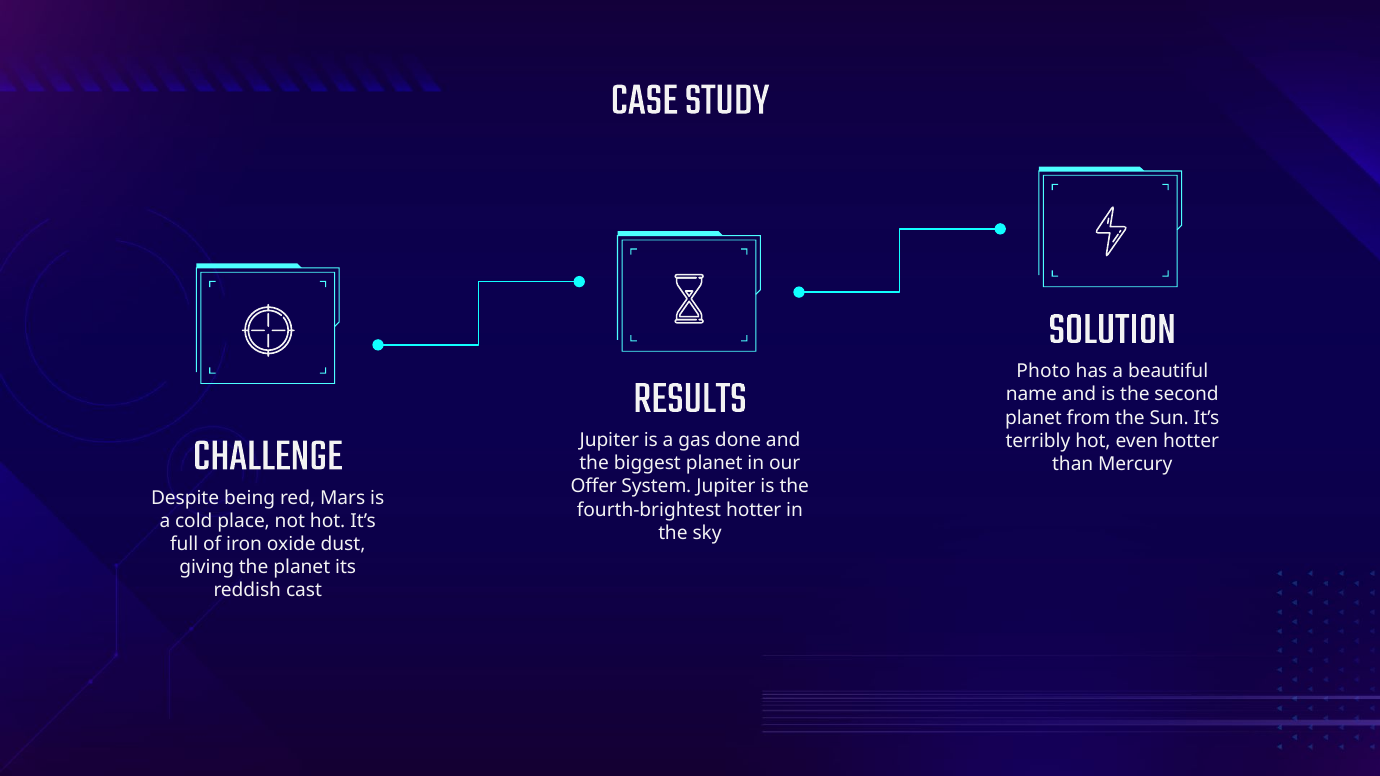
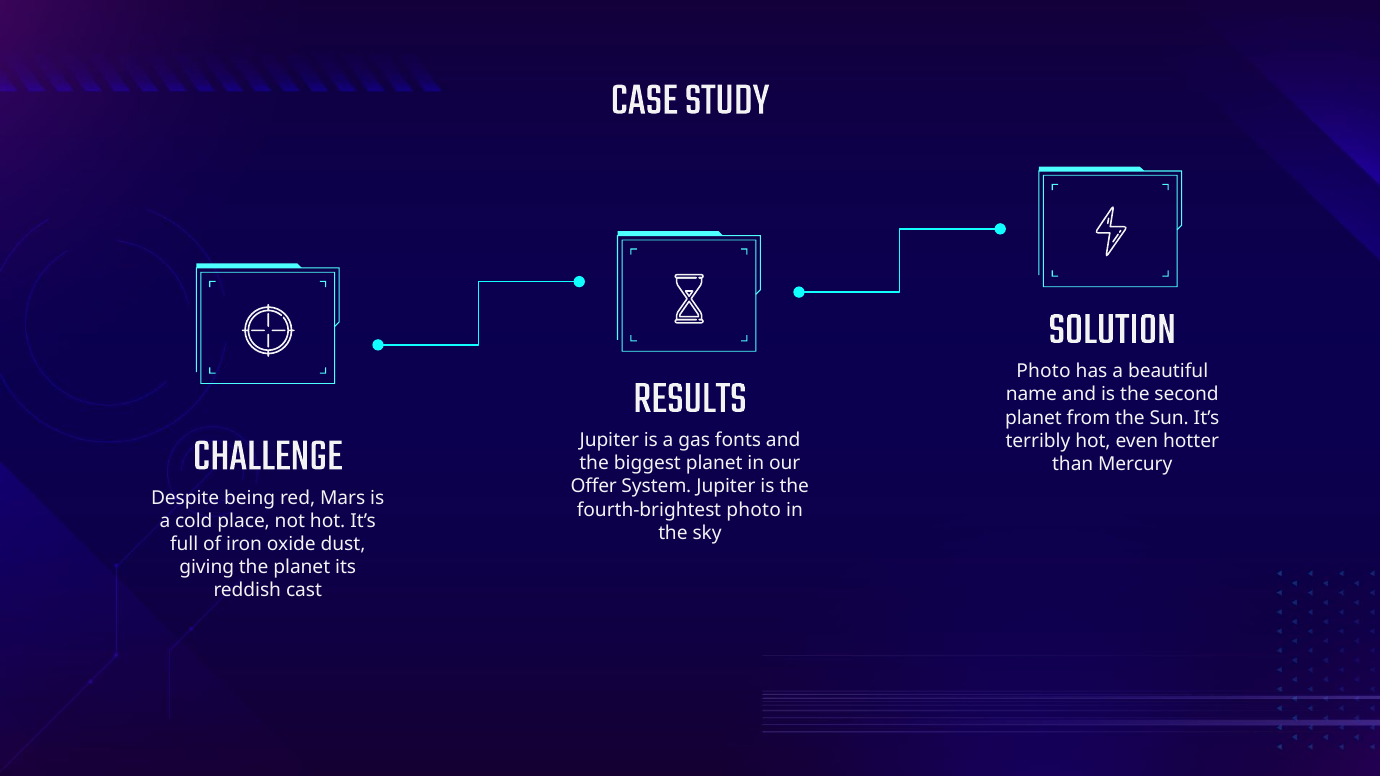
done: done -> fonts
fourth-brightest hotter: hotter -> photo
